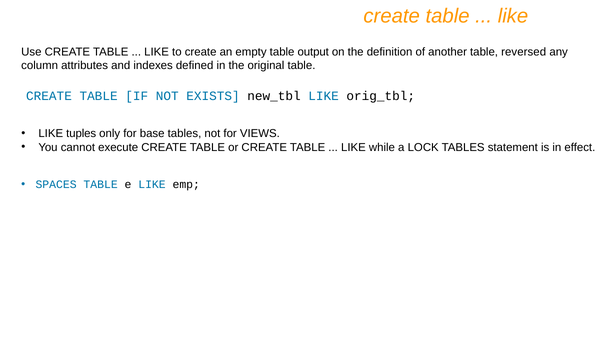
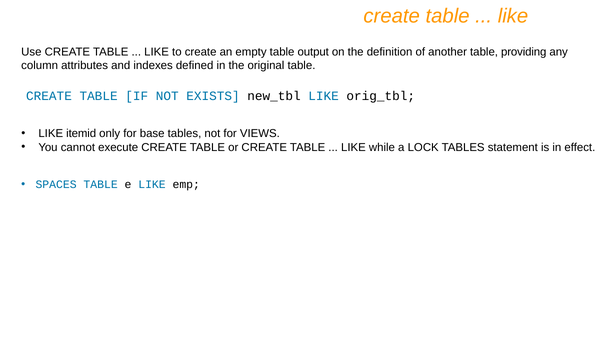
reversed: reversed -> providing
tuples: tuples -> itemid
